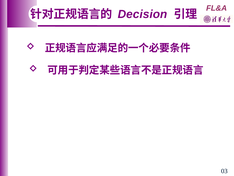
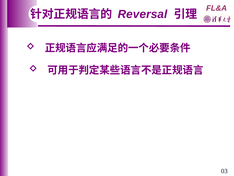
Decision: Decision -> Reversal
